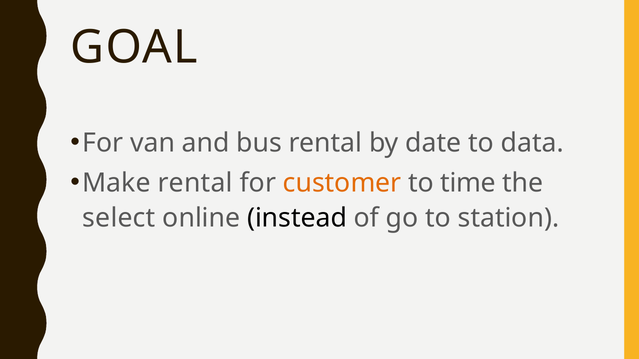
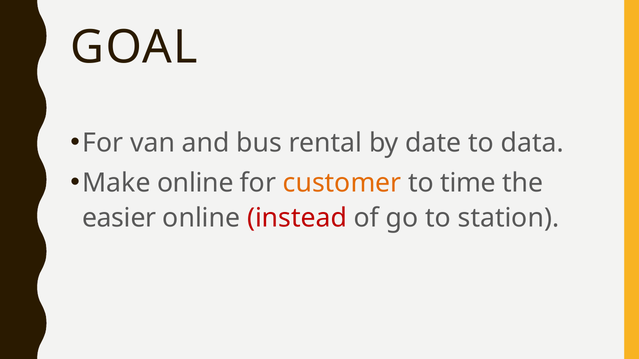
Make rental: rental -> online
select: select -> easier
instead colour: black -> red
